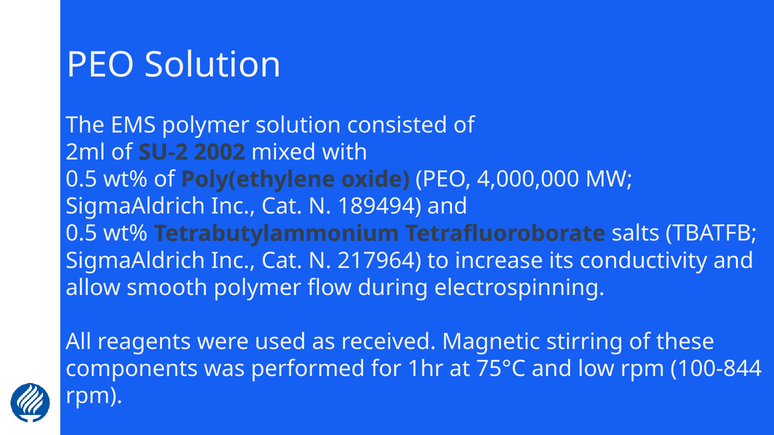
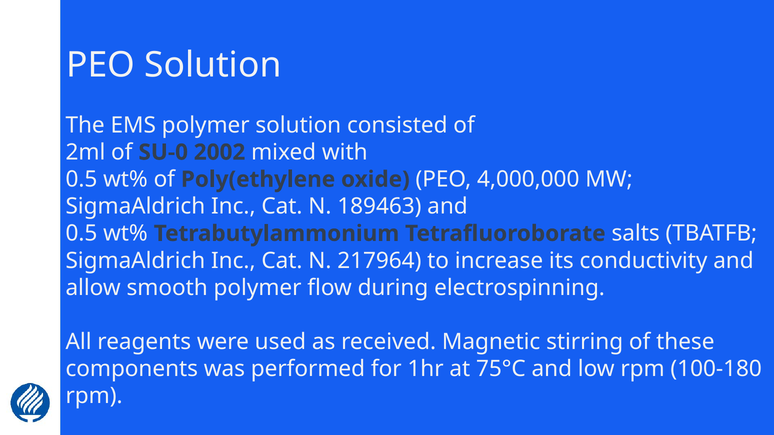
SU-2: SU-2 -> SU-0
189494: 189494 -> 189463
100-844: 100-844 -> 100-180
